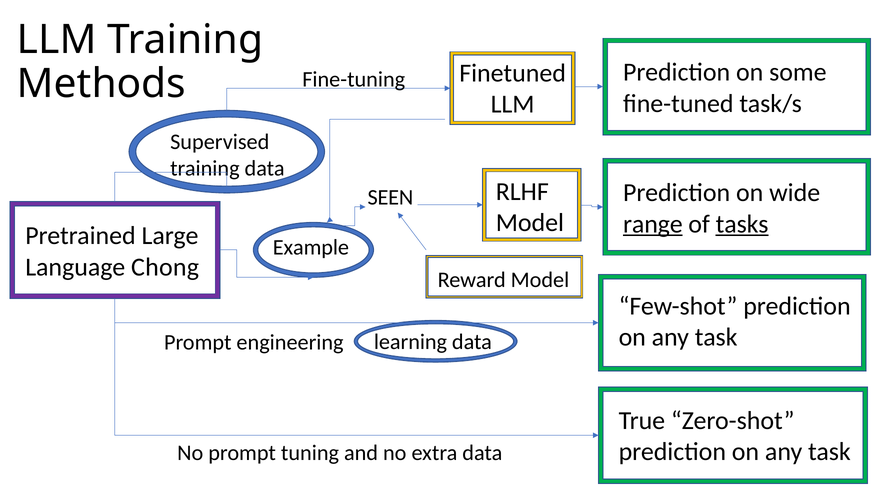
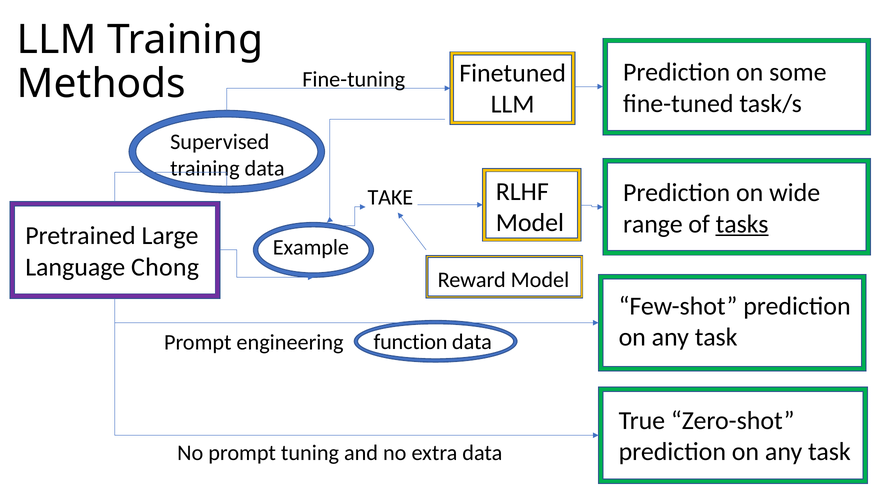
SEEN: SEEN -> TAKE
range underline: present -> none
learning: learning -> function
